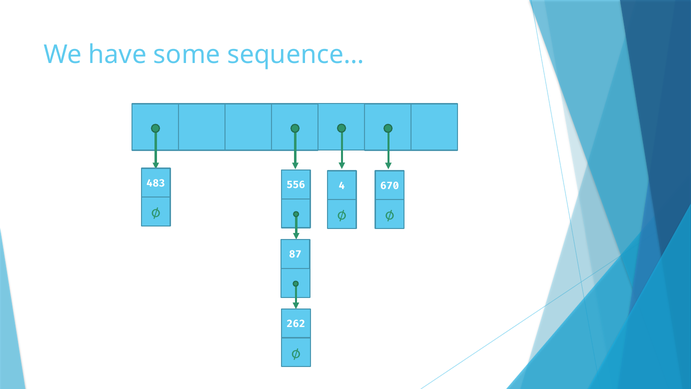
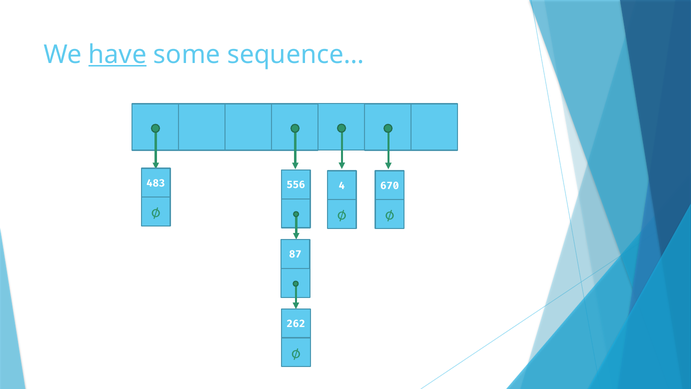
have underline: none -> present
